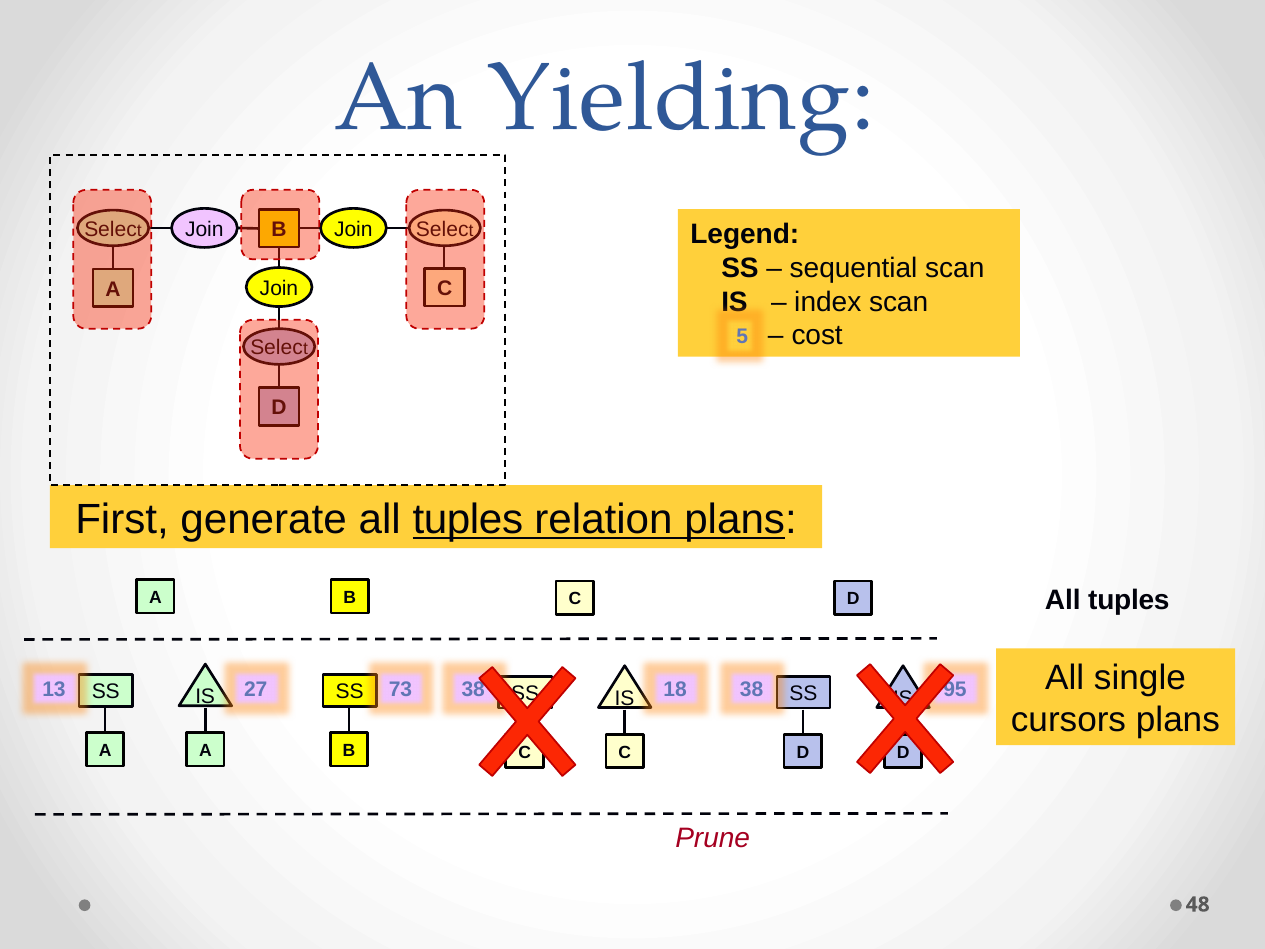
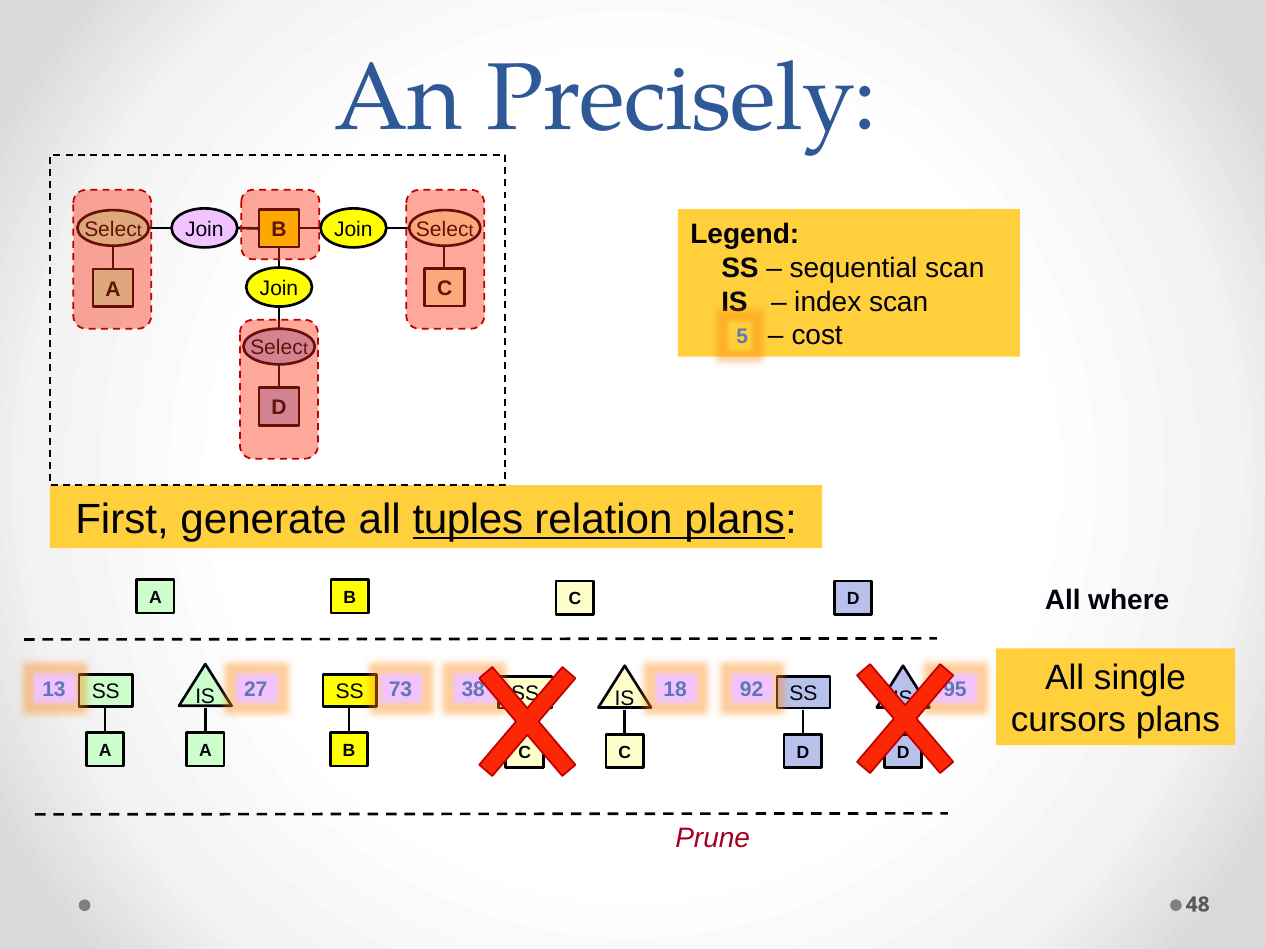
Yielding: Yielding -> Precisely
tuples at (1129, 601): tuples -> where
13 38: 38 -> 92
